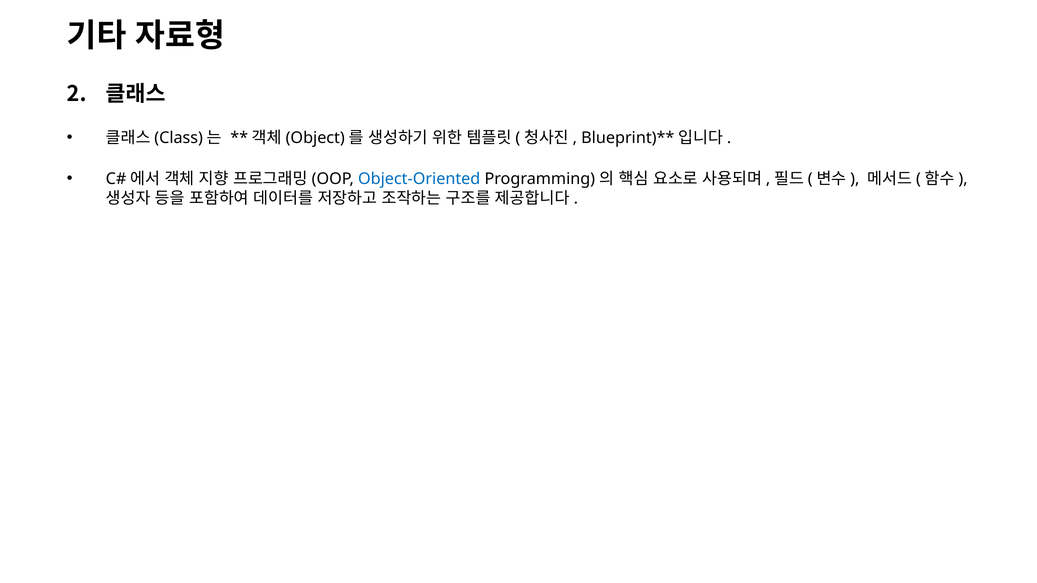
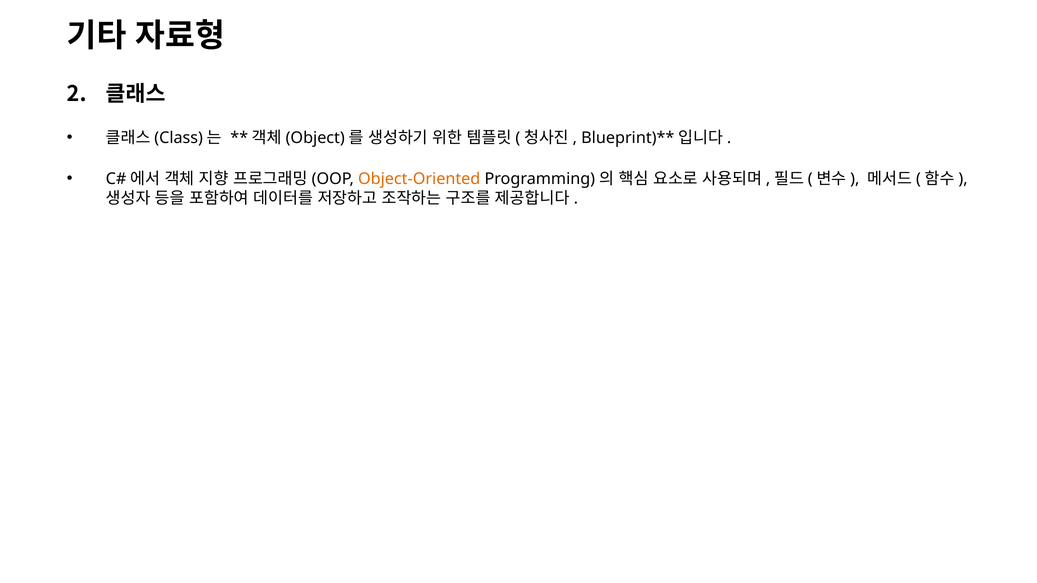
Object-Oriented colour: blue -> orange
